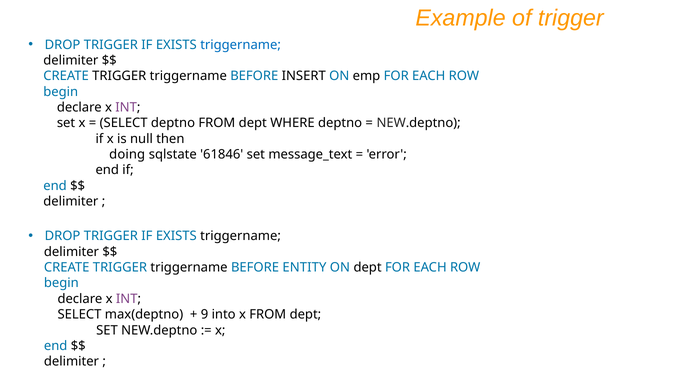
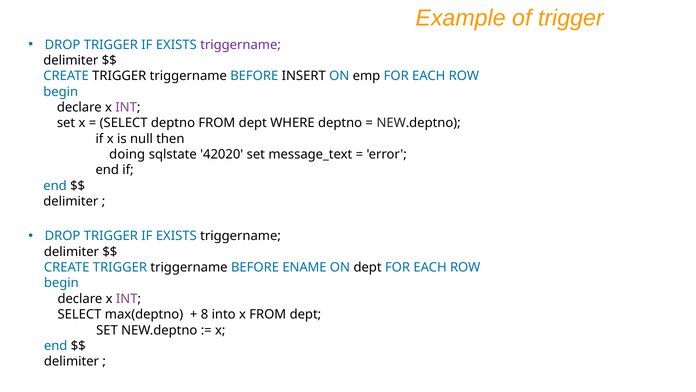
triggername at (241, 45) colour: blue -> purple
61846: 61846 -> 42020
ENTITY: ENTITY -> ENAME
9: 9 -> 8
